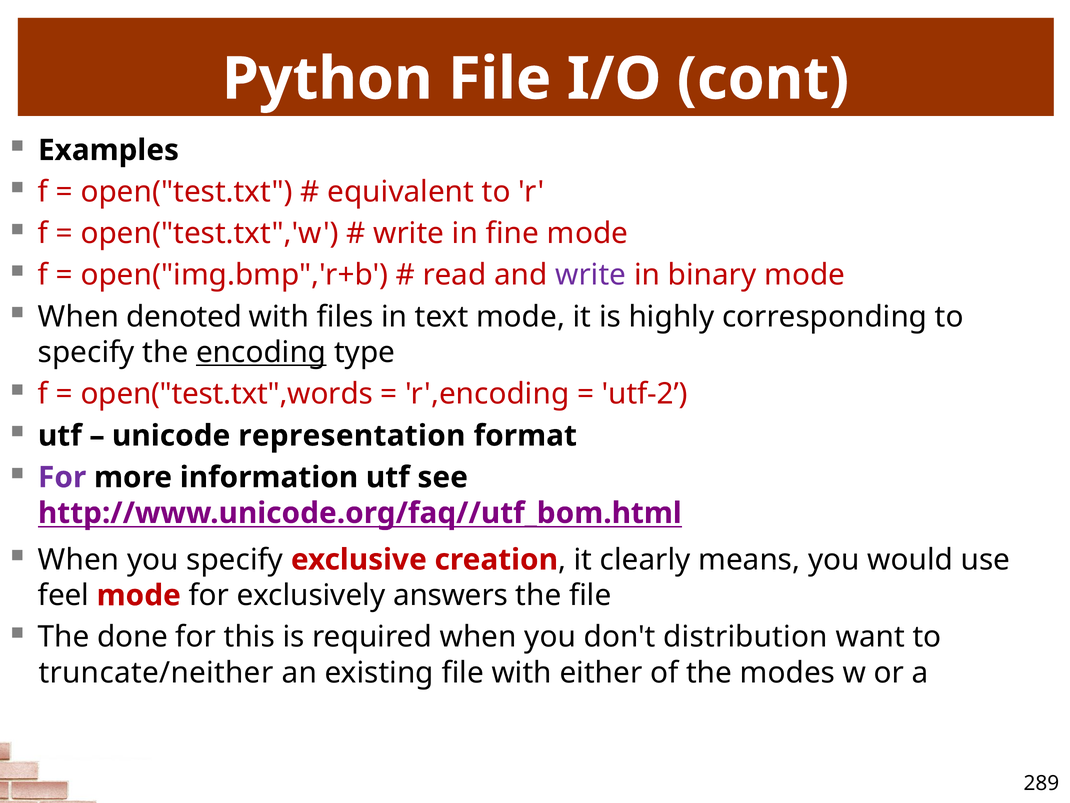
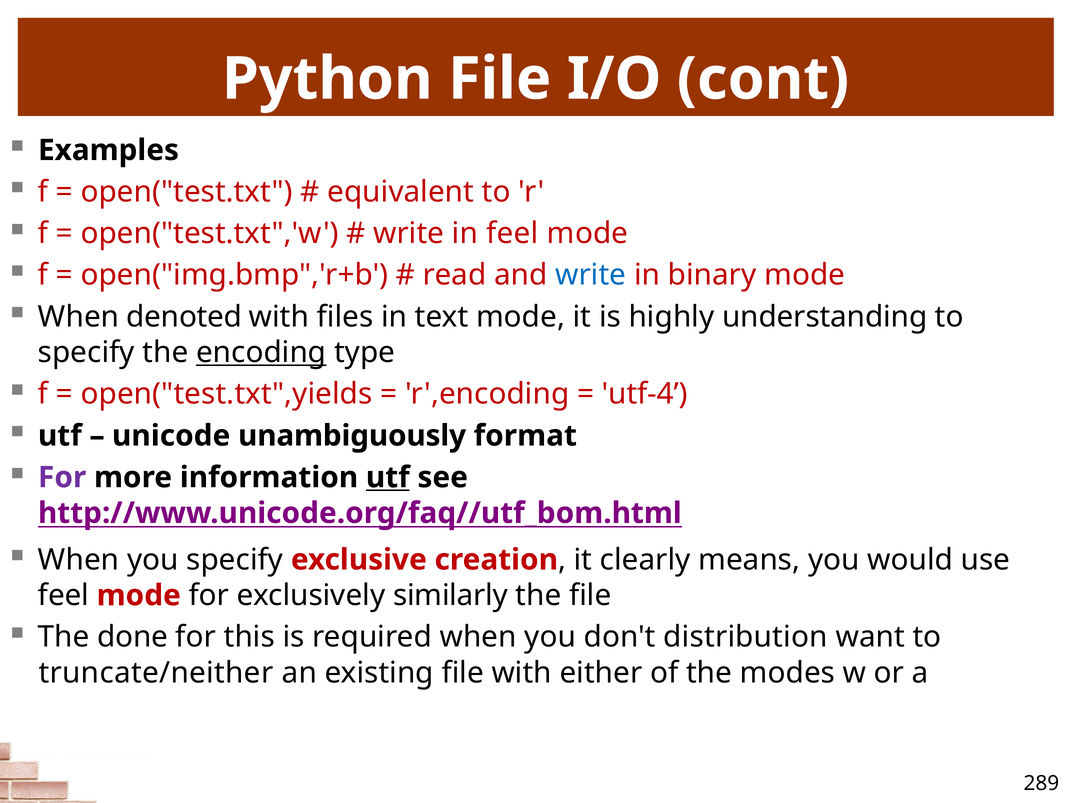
in fine: fine -> feel
write at (591, 275) colour: purple -> blue
corresponding: corresponding -> understanding
open("test.txt",words: open("test.txt",words -> open("test.txt",yields
utf-2: utf-2 -> utf-4
representation: representation -> unambiguously
utf at (388, 477) underline: none -> present
answers: answers -> similarly
